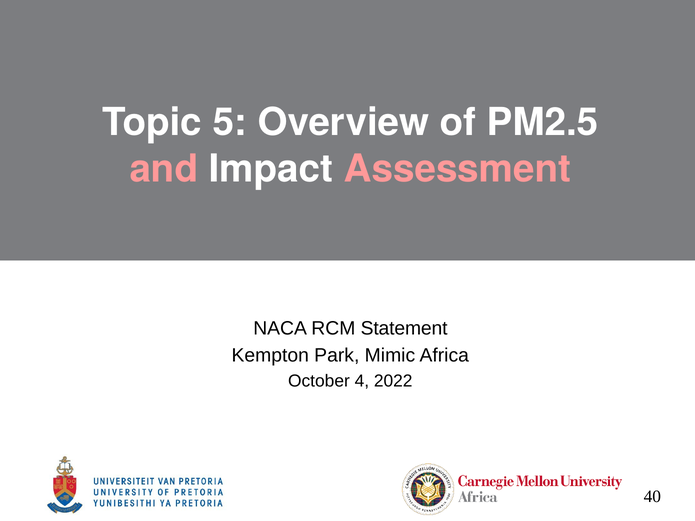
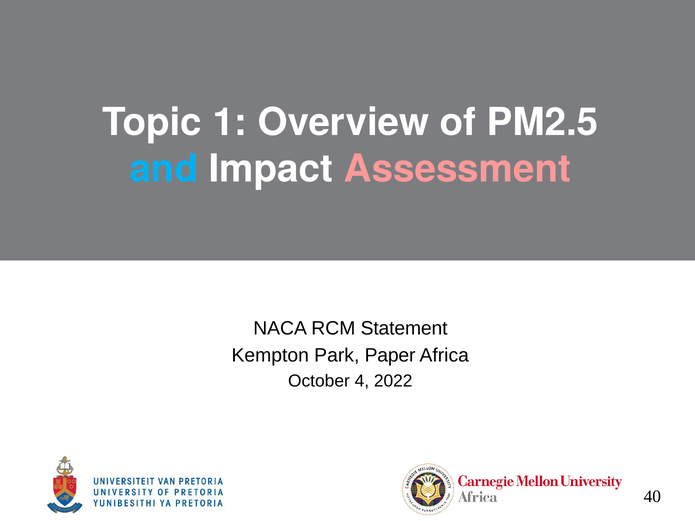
5: 5 -> 1
and colour: pink -> light blue
Mimic: Mimic -> Paper
